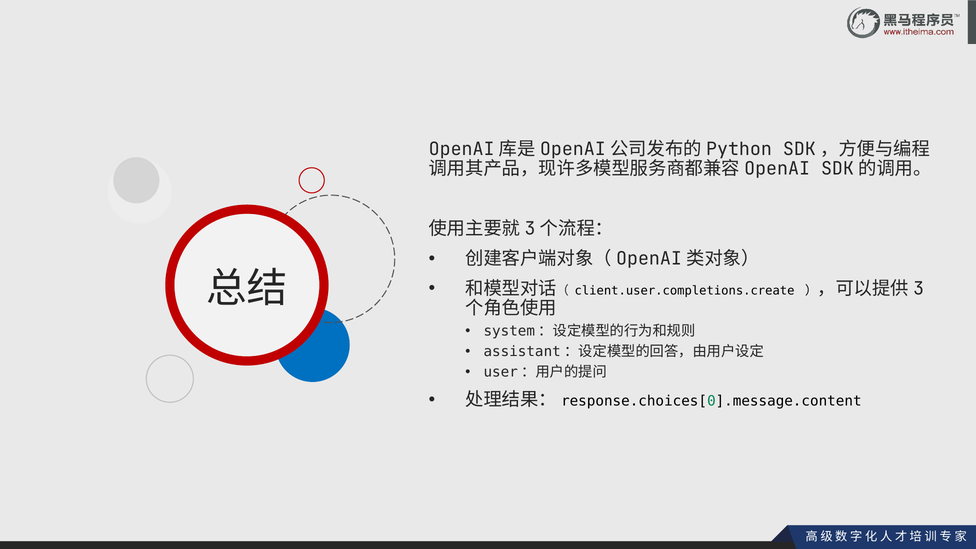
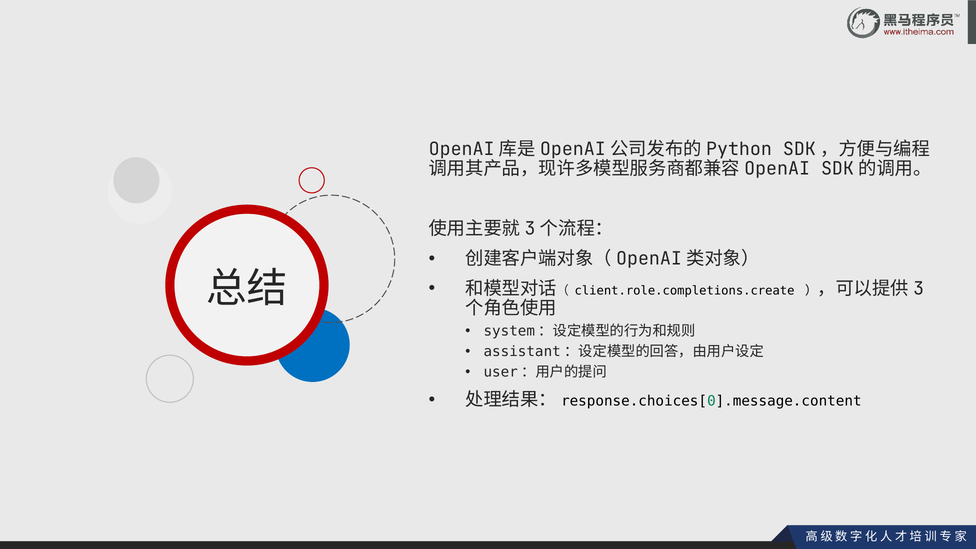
client.user.completions.create: client.user.completions.create -> client.role.completions.create
